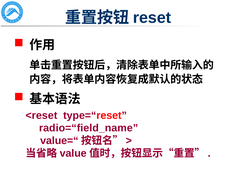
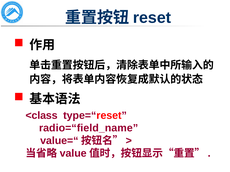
<reset: <reset -> <class
